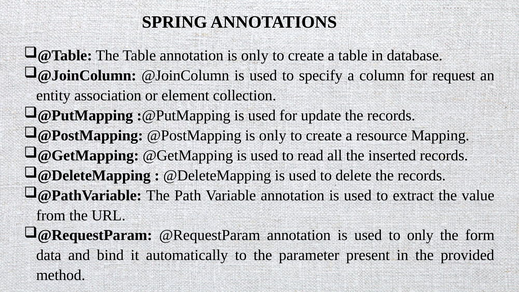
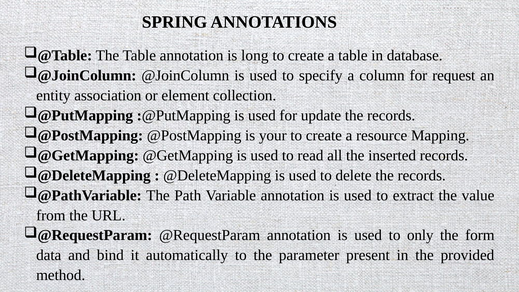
annotation is only: only -> long
@PostMapping is only: only -> your
